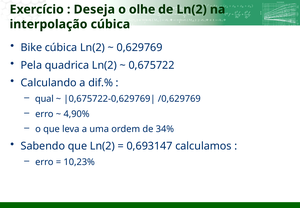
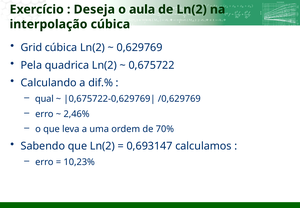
olhe: olhe -> aula
Bike: Bike -> Grid
4,90%: 4,90% -> 2,46%
34%: 34% -> 70%
